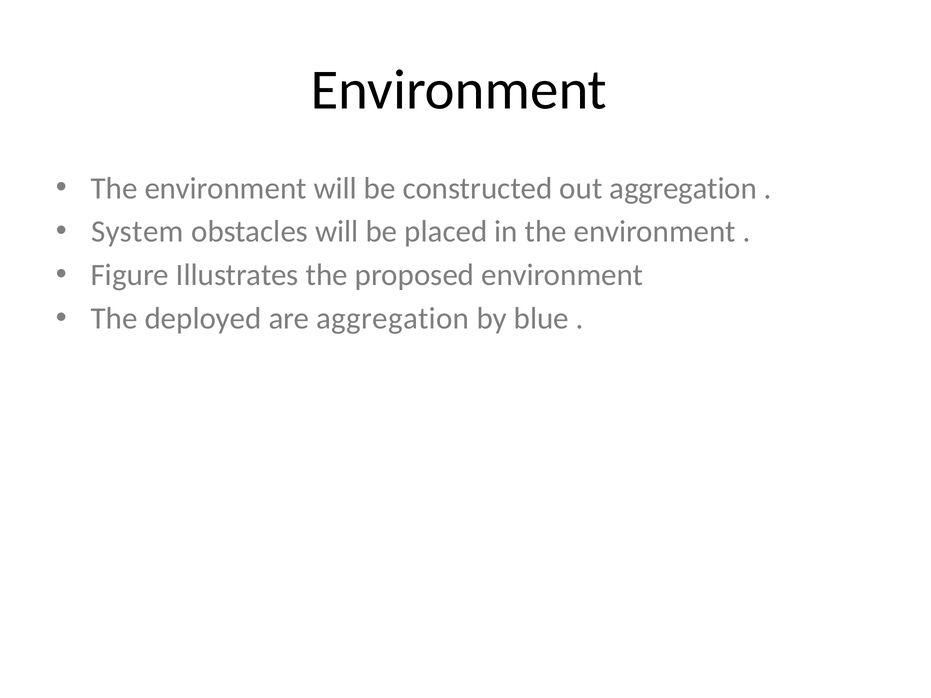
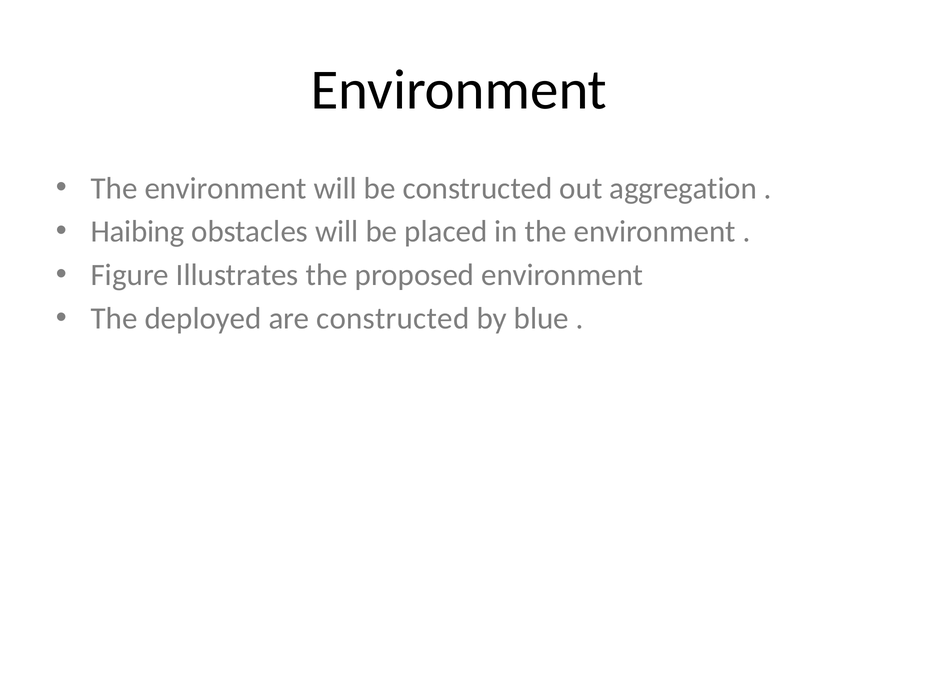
System: System -> Haibing
are aggregation: aggregation -> constructed
